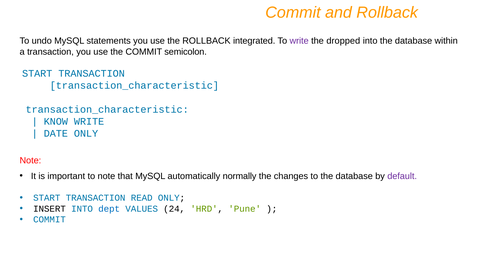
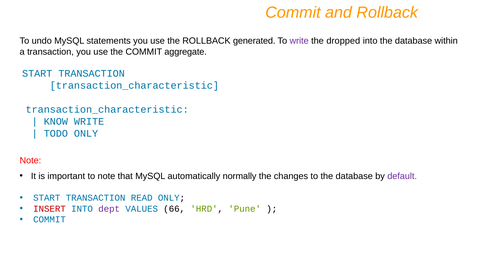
integrated: integrated -> generated
semicolon: semicolon -> aggregate
DATE: DATE -> TODO
INSERT colour: black -> red
dept colour: blue -> purple
24: 24 -> 66
